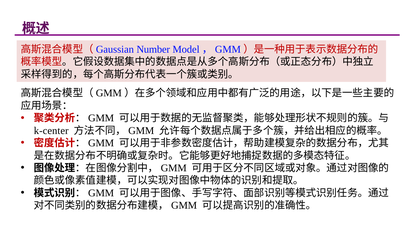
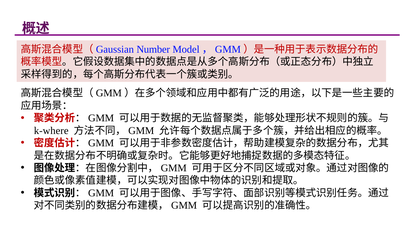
k-center: k-center -> k-where
